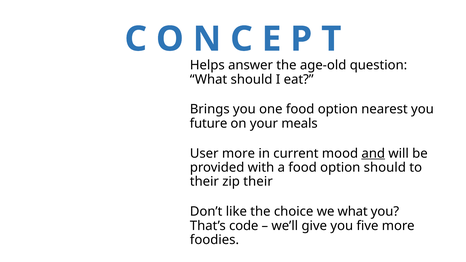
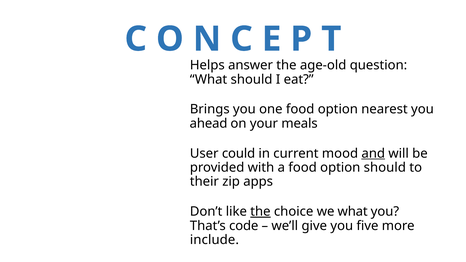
future: future -> ahead
User more: more -> could
zip their: their -> apps
the at (260, 212) underline: none -> present
foodies: foodies -> include
